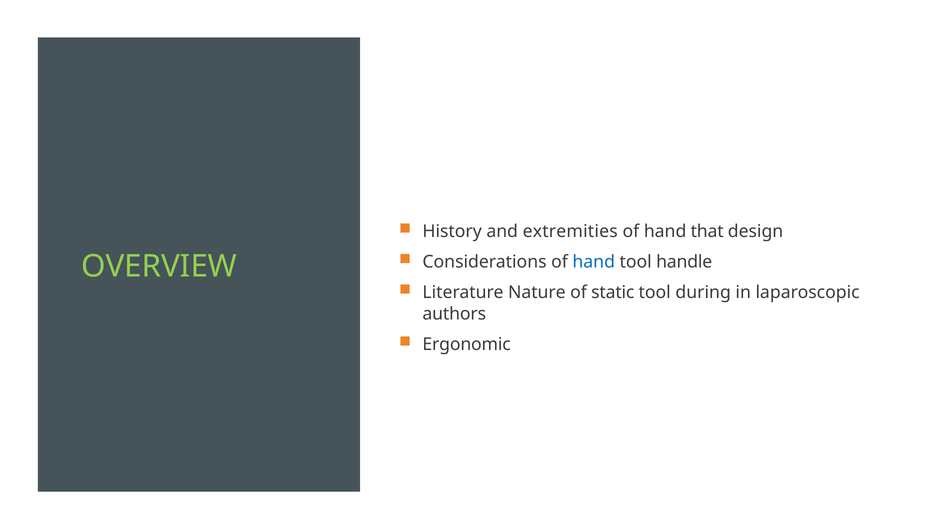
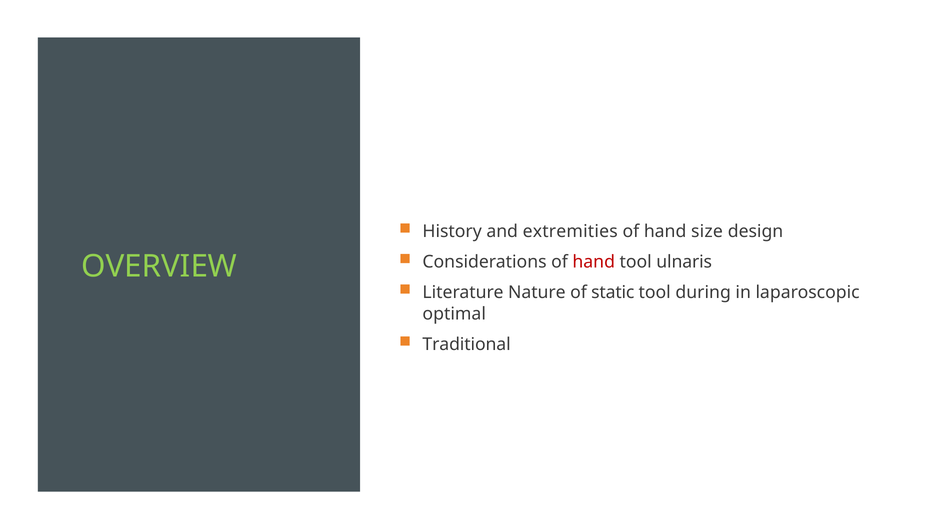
that: that -> size
hand at (594, 262) colour: blue -> red
handle: handle -> ulnaris
authors: authors -> optimal
Ergonomic: Ergonomic -> Traditional
